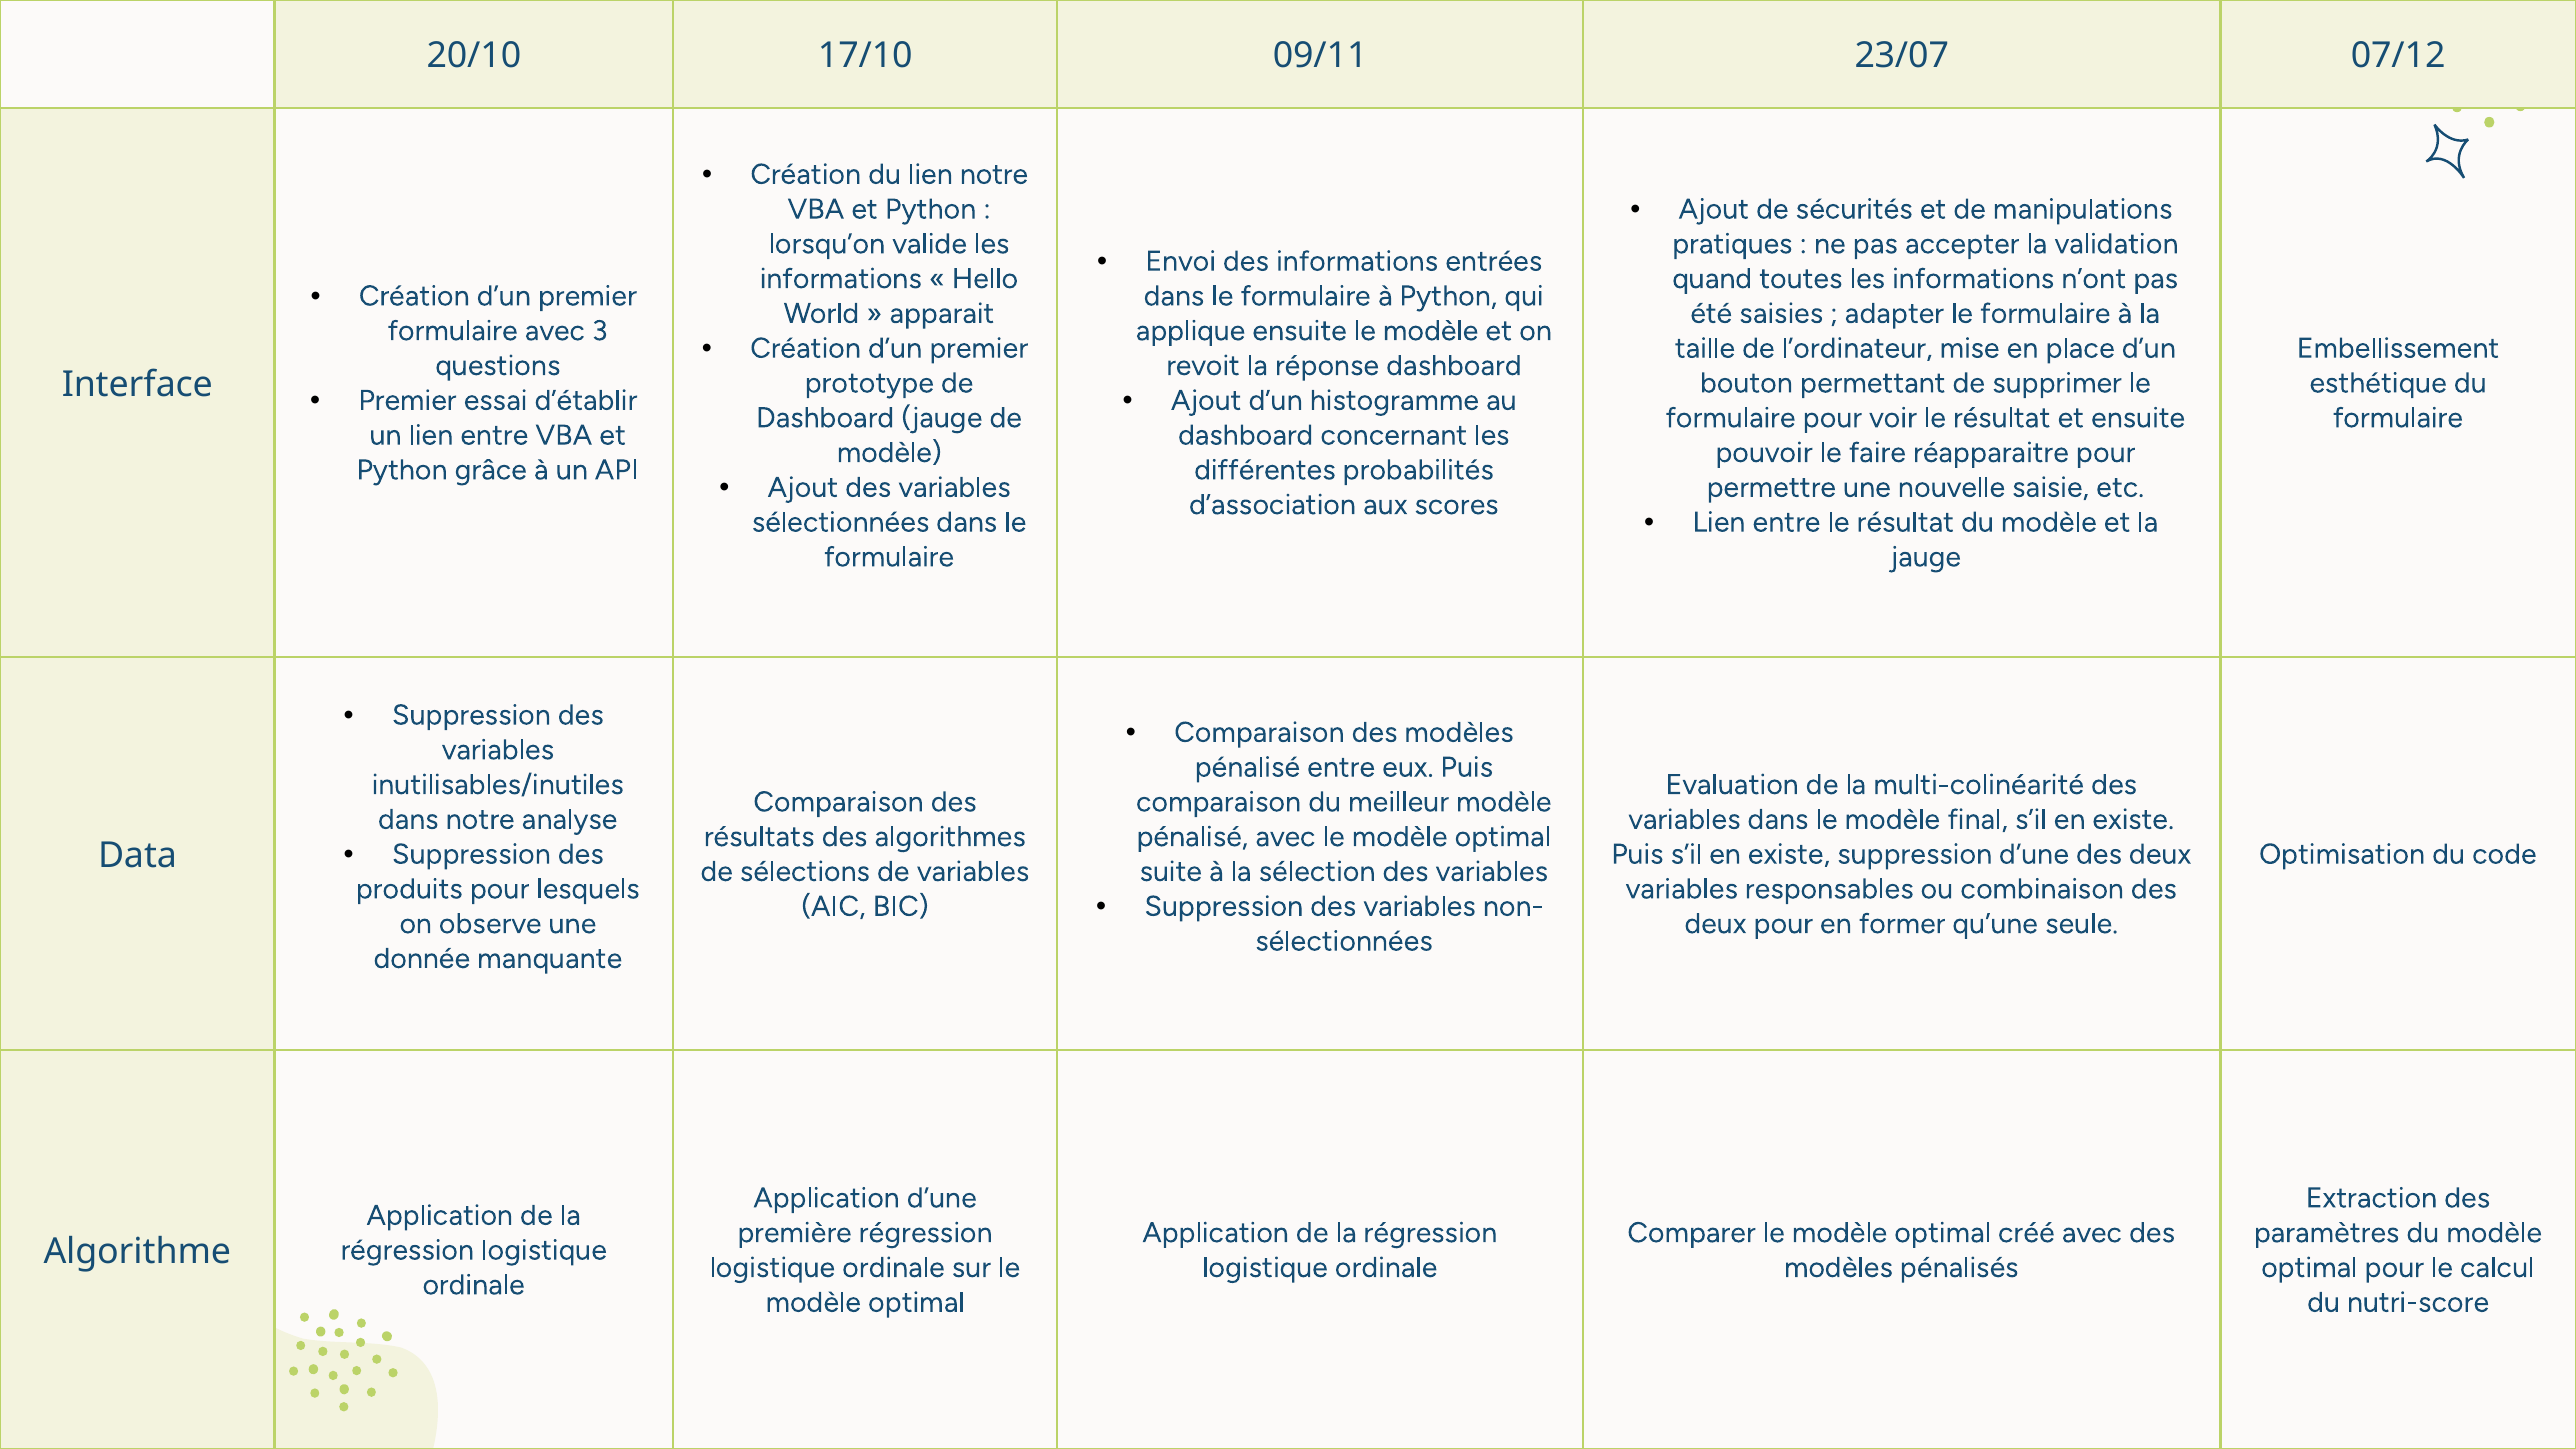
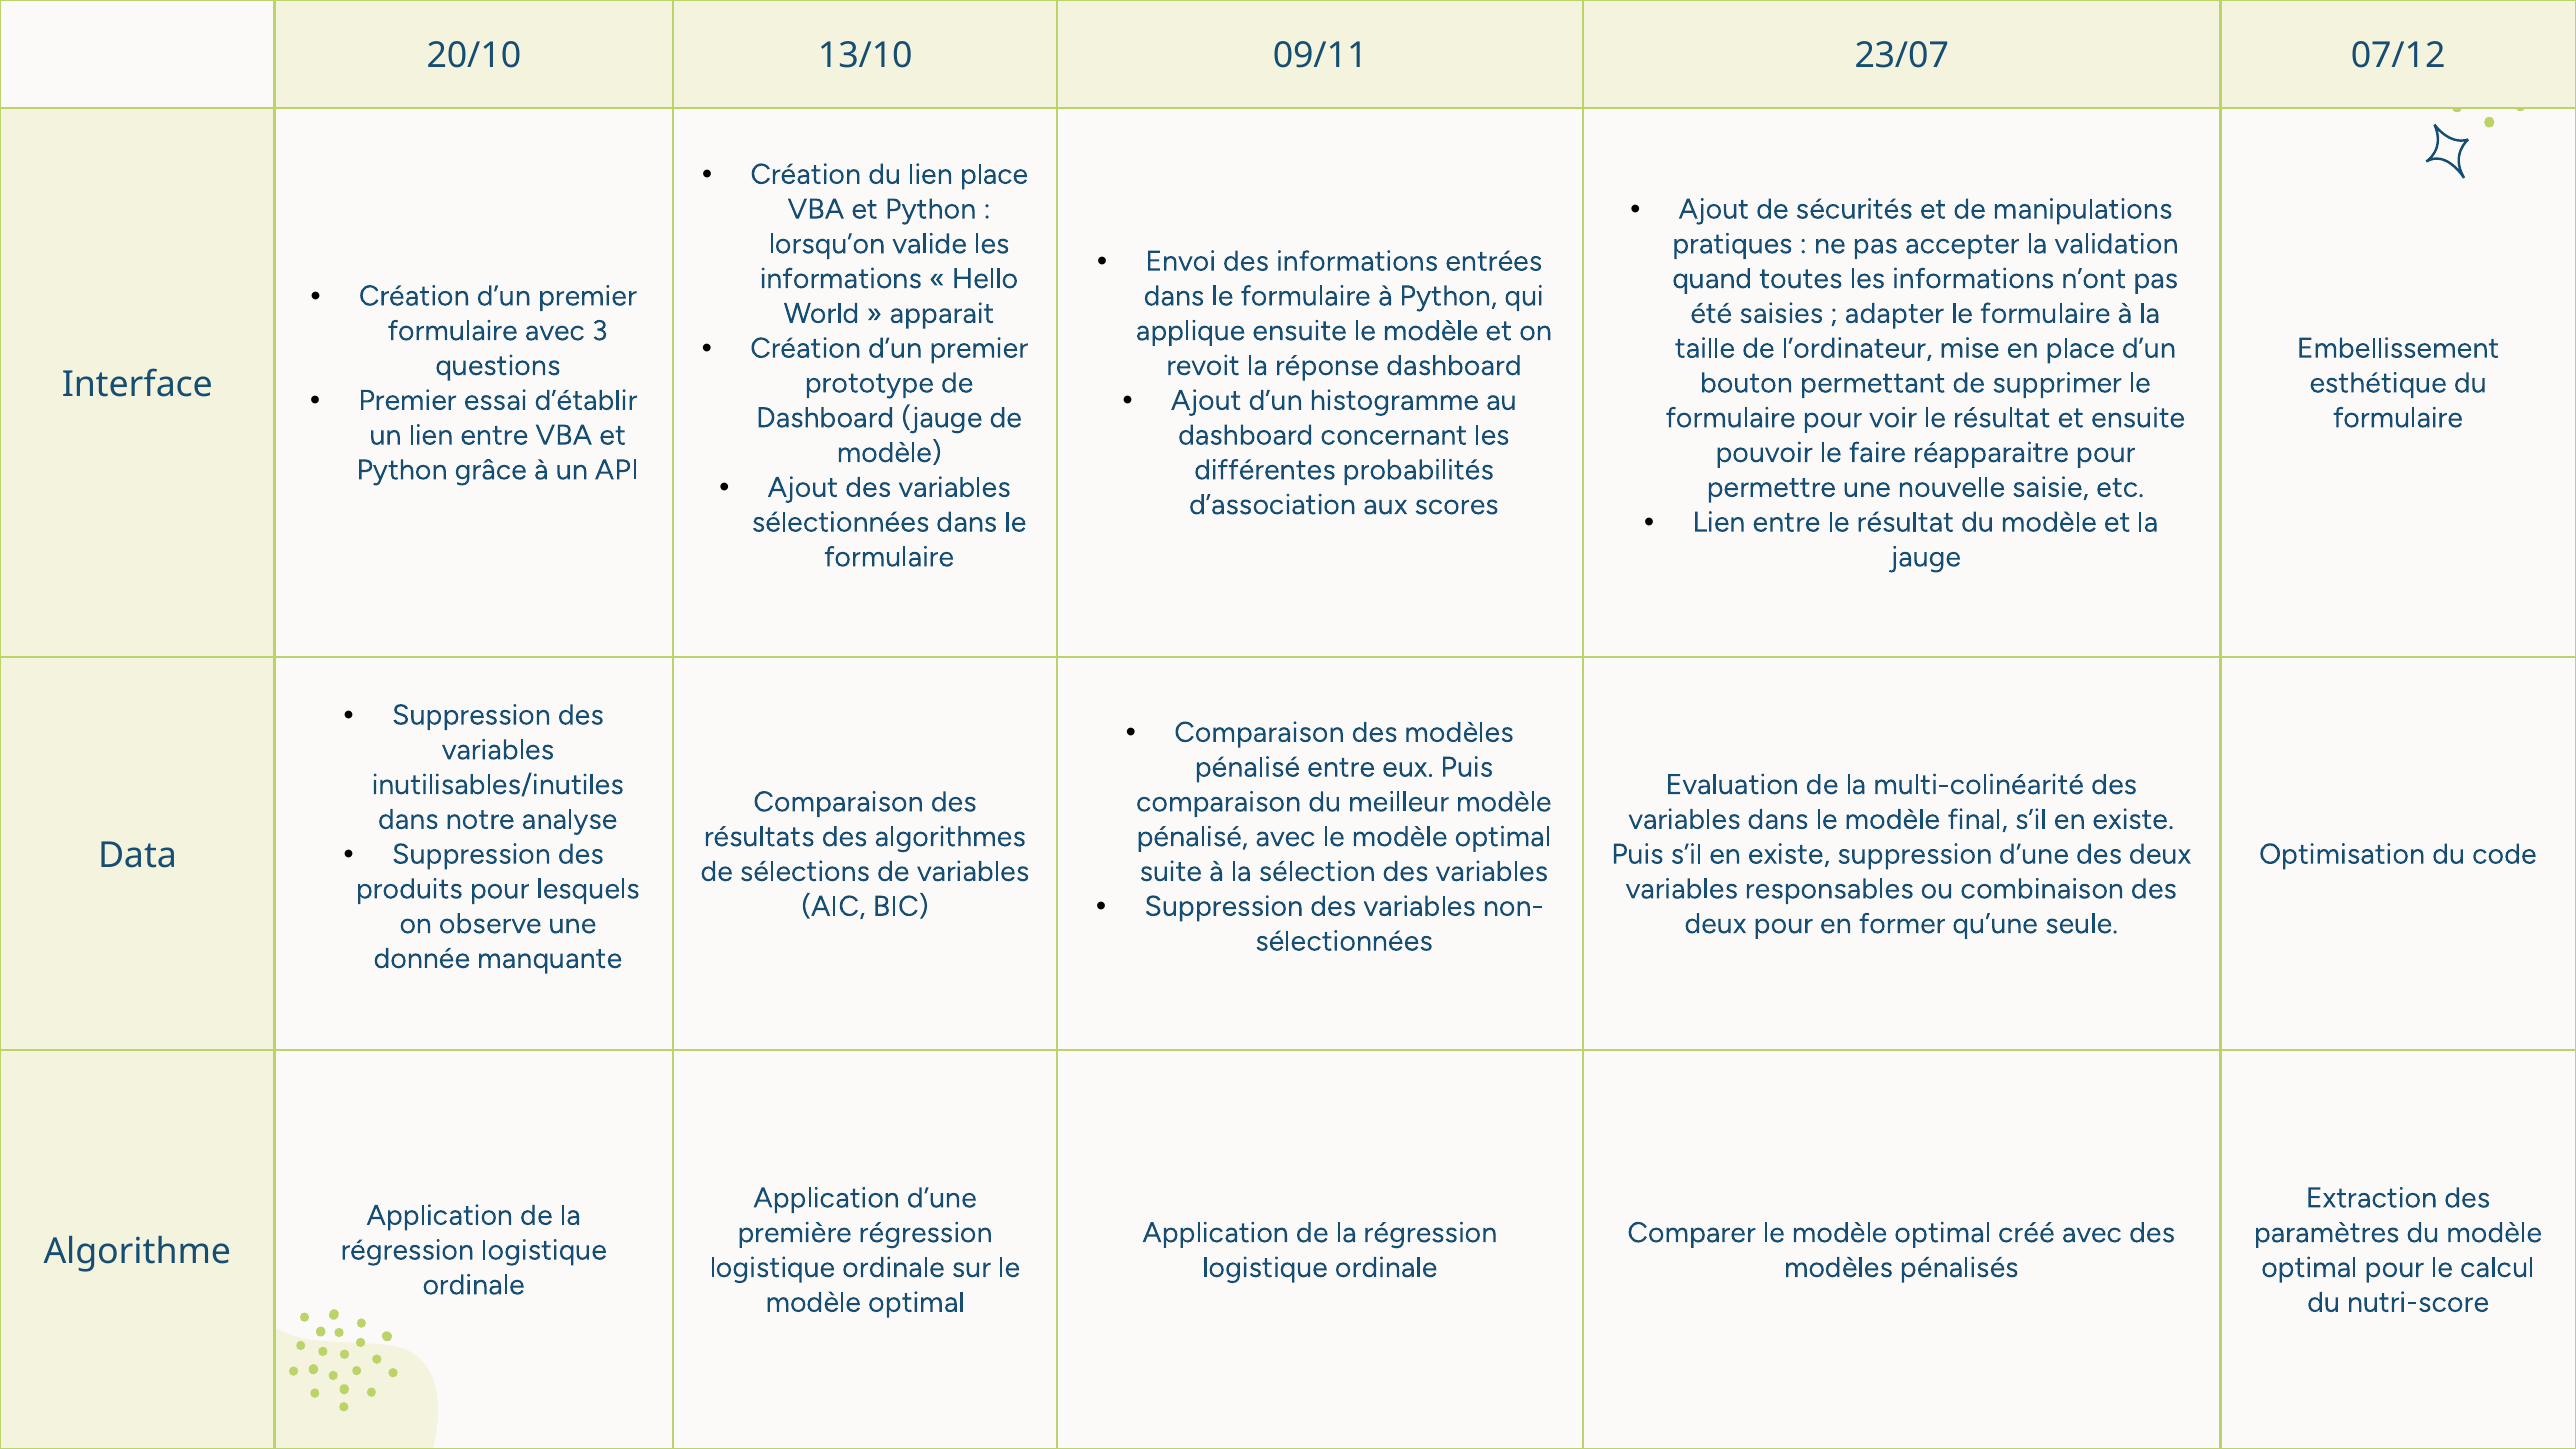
17/10: 17/10 -> 13/10
lien notre: notre -> place
